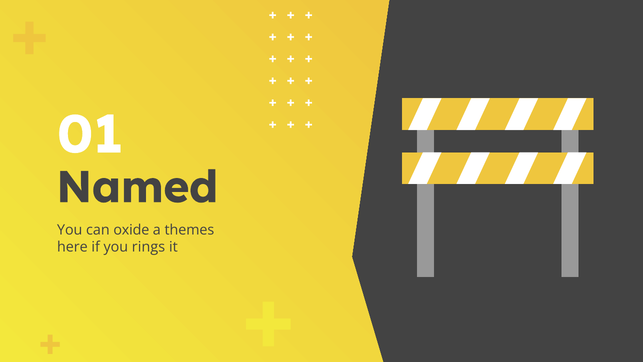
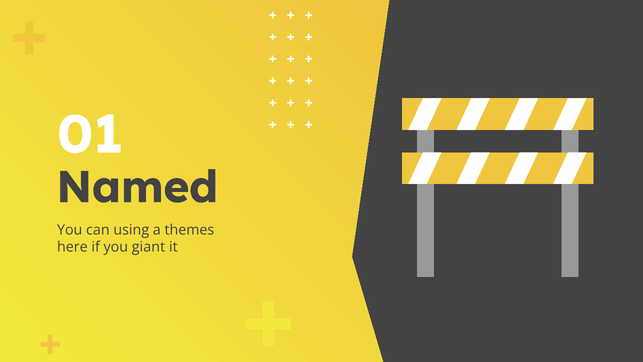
oxide: oxide -> using
rings: rings -> giant
